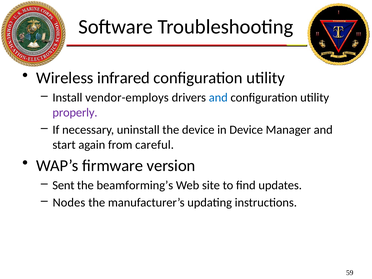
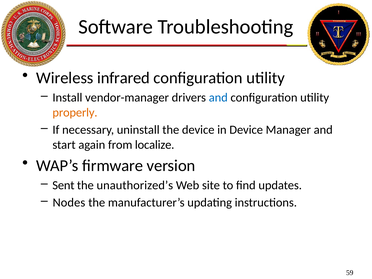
vendor-employs: vendor-employs -> vendor-manager
properly colour: purple -> orange
careful: careful -> localize
beamforming’s: beamforming’s -> unauthorized’s
